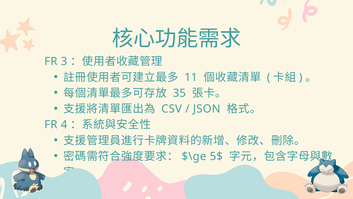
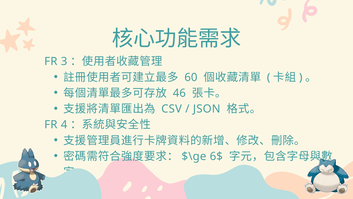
11: 11 -> 60
35: 35 -> 46
5$: 5$ -> 6$
